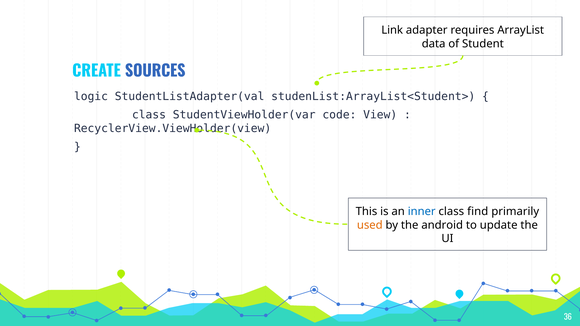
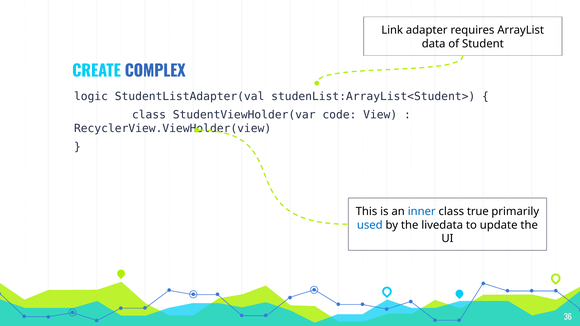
SOURCES: SOURCES -> COMPLEX
find: find -> true
used colour: orange -> blue
android: android -> livedata
